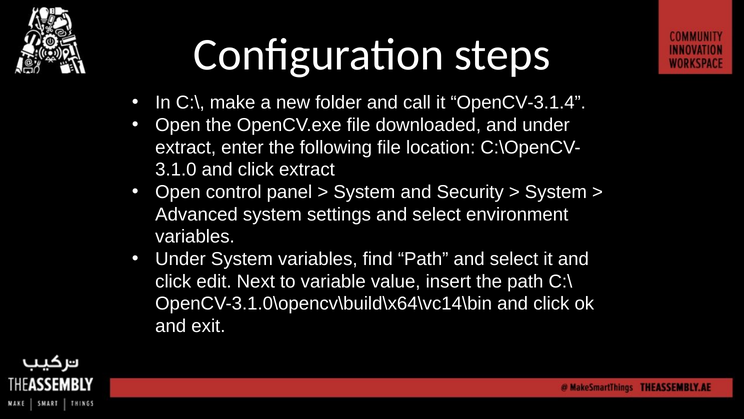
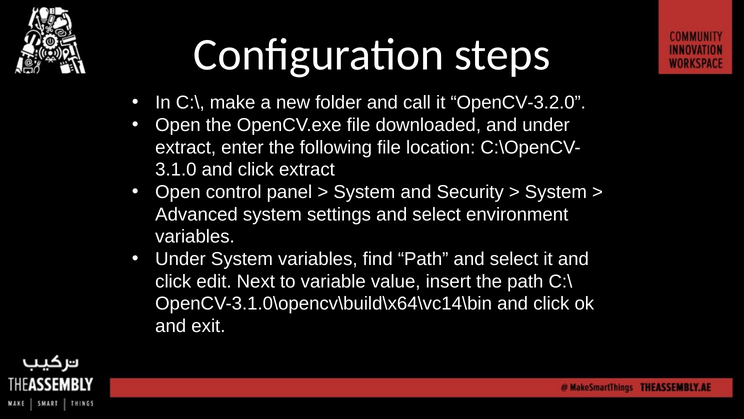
OpenCV-3.1.4: OpenCV-3.1.4 -> OpenCV-3.2.0
